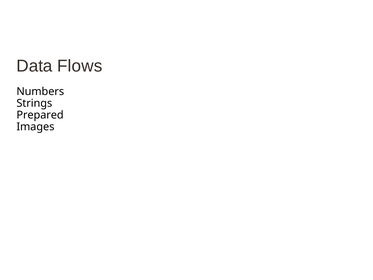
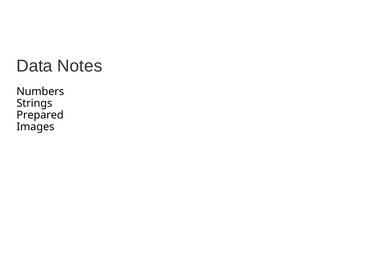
Flows: Flows -> Notes
